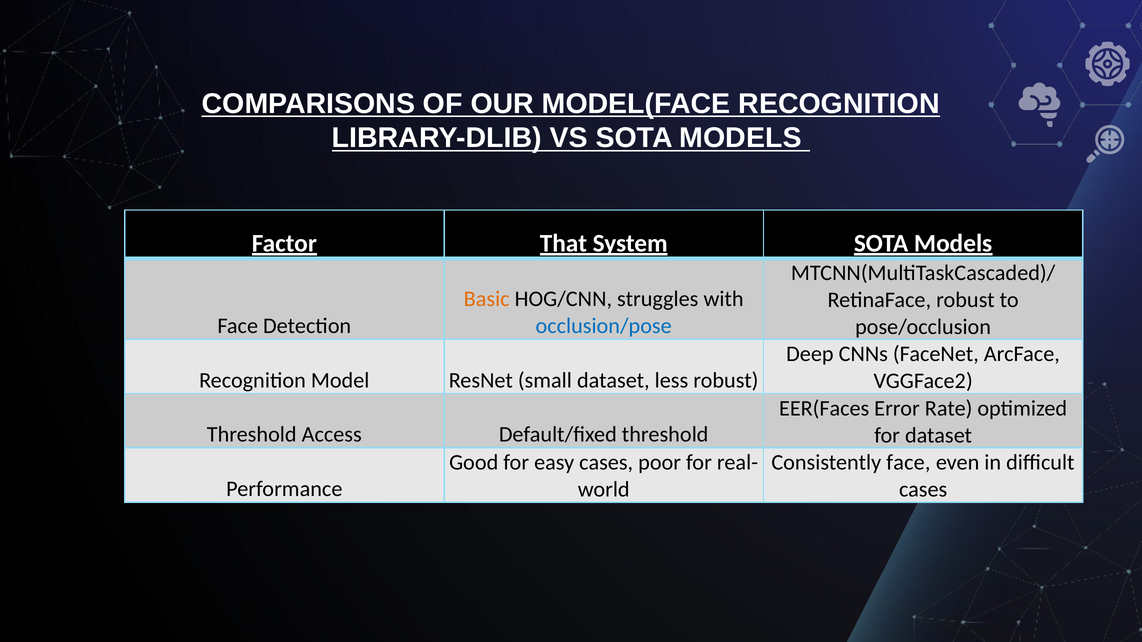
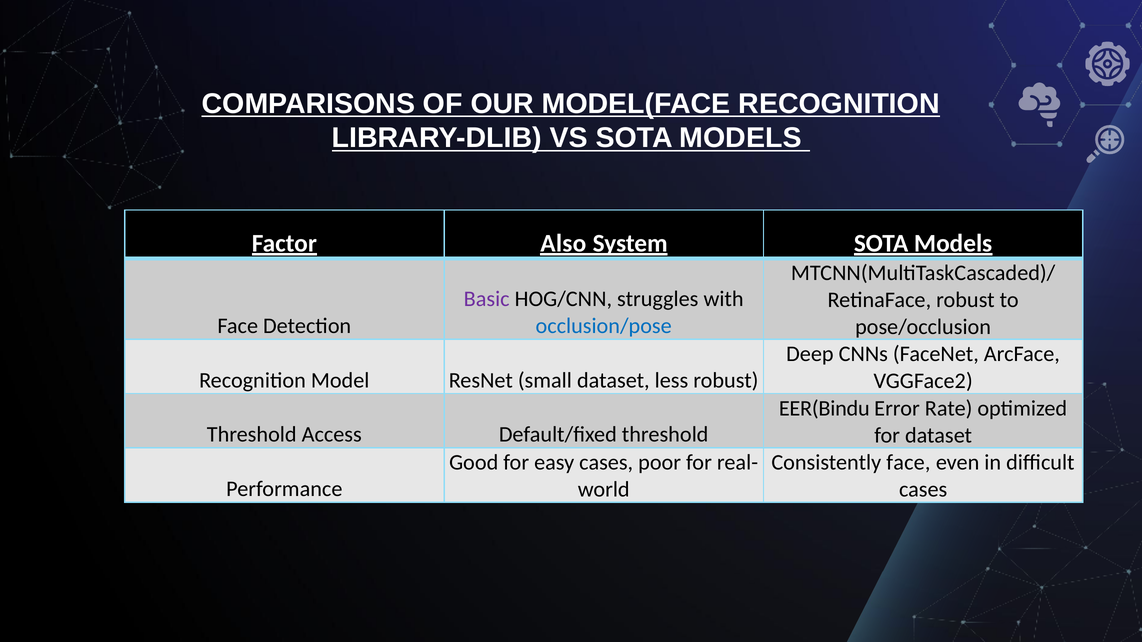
That: That -> Also
Basic colour: orange -> purple
EER(Faces: EER(Faces -> EER(Bindu
